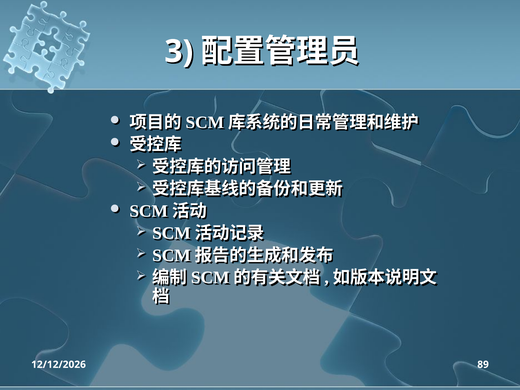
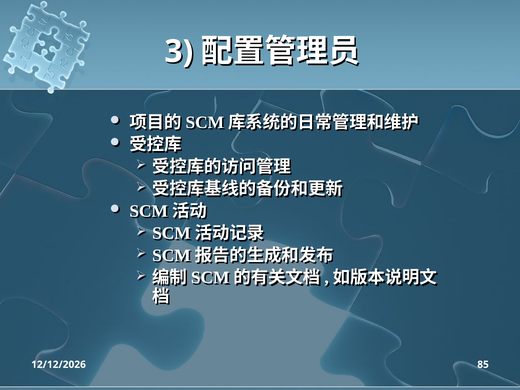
89: 89 -> 85
